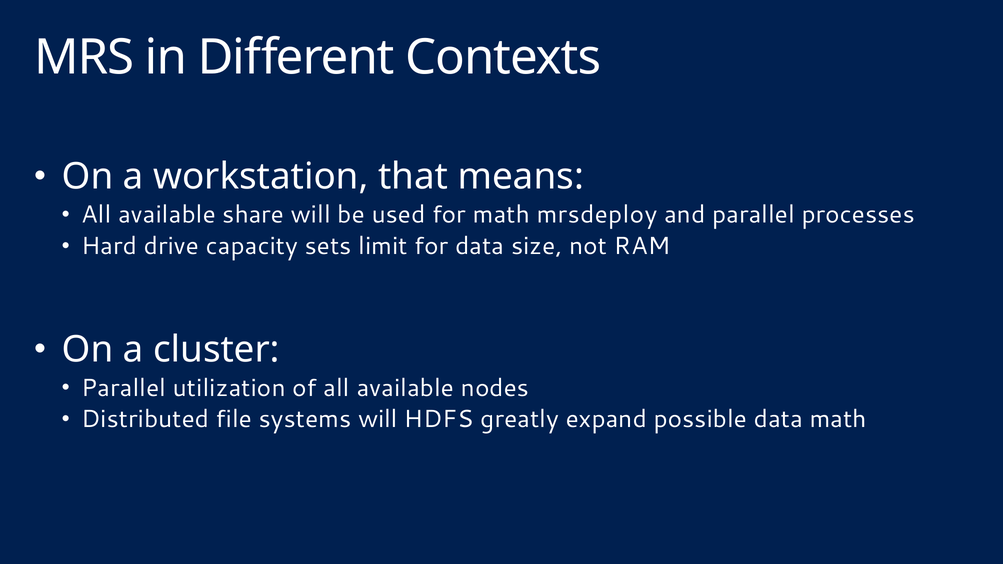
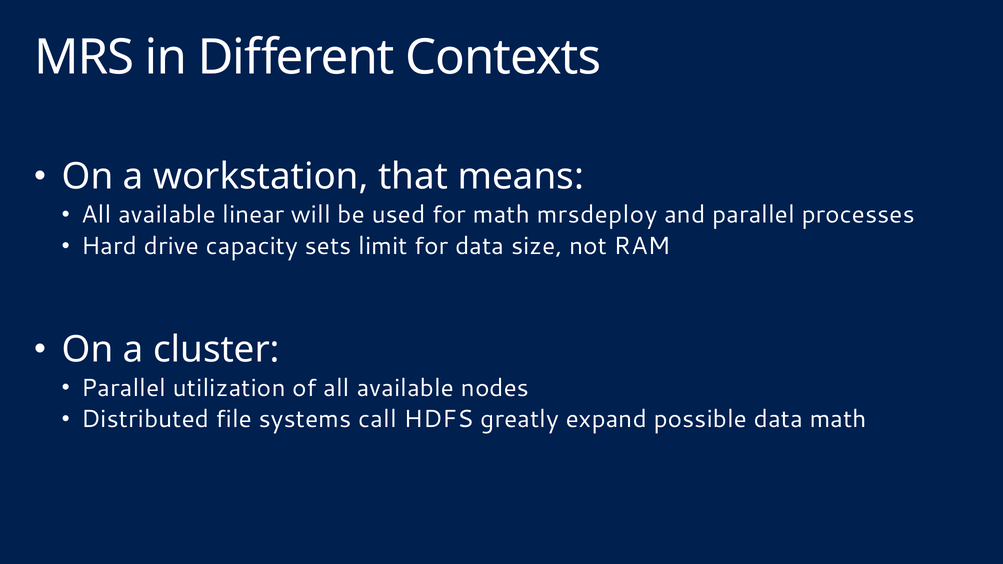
share: share -> linear
systems will: will -> call
